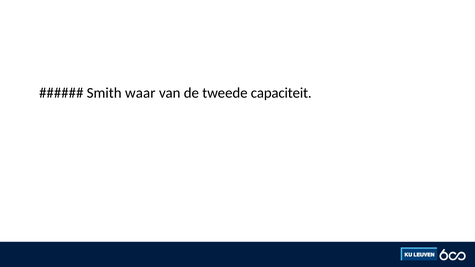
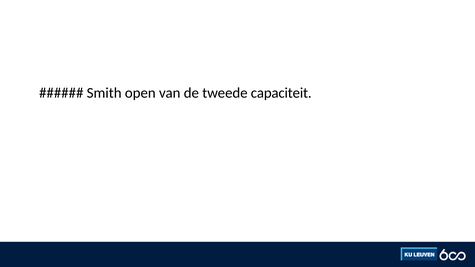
waar: waar -> open
